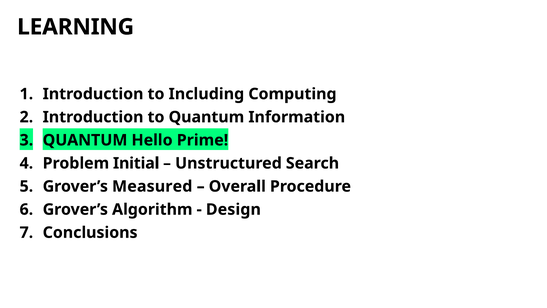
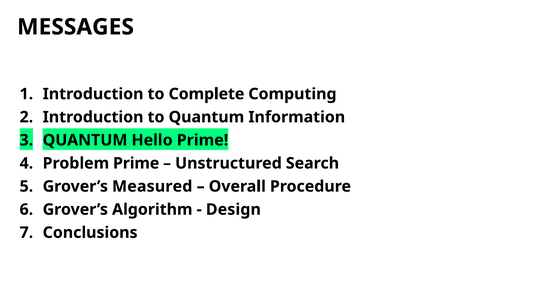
LEARNING: LEARNING -> MESSAGES
Including: Including -> Complete
Problem Initial: Initial -> Prime
